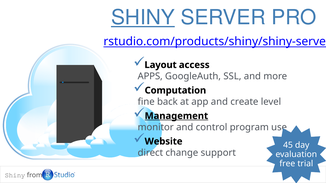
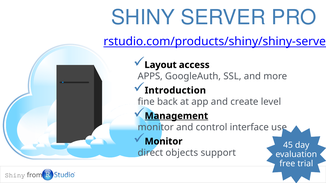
SHINY at (143, 18) underline: present -> none
Computation: Computation -> Introduction
program: program -> interface
Website at (164, 142): Website -> Monitor
change: change -> objects
